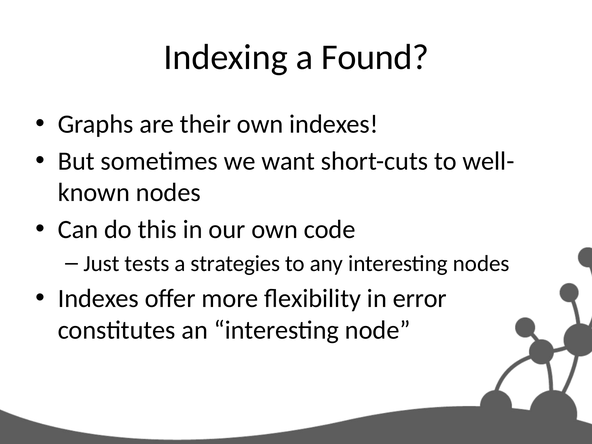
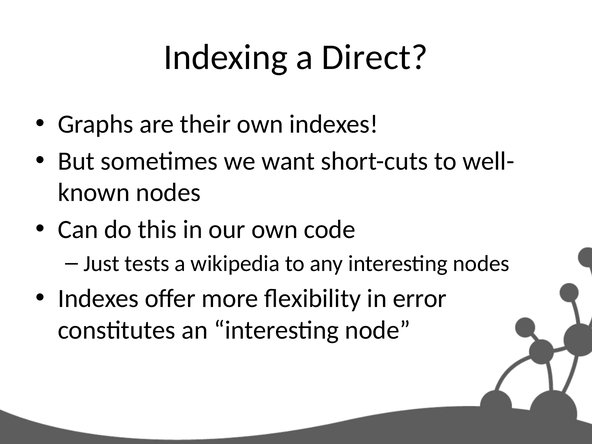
Found: Found -> Direct
strategies: strategies -> wikipedia
